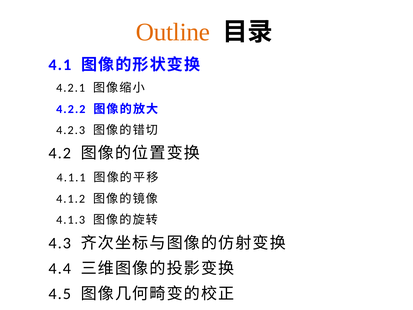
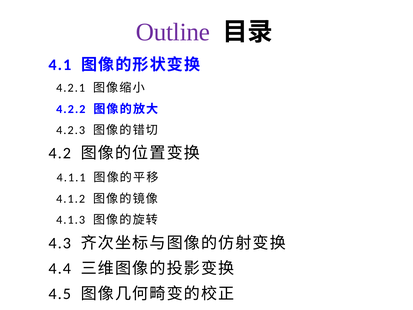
Outline colour: orange -> purple
